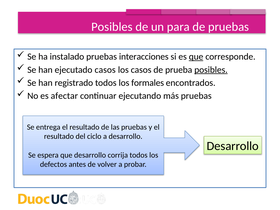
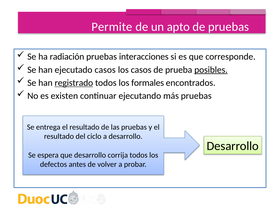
Posibles at (112, 27): Posibles -> Permite
para: para -> apto
instalado: instalado -> radiación
que at (196, 57) underline: present -> none
registrado underline: none -> present
afectar: afectar -> existen
